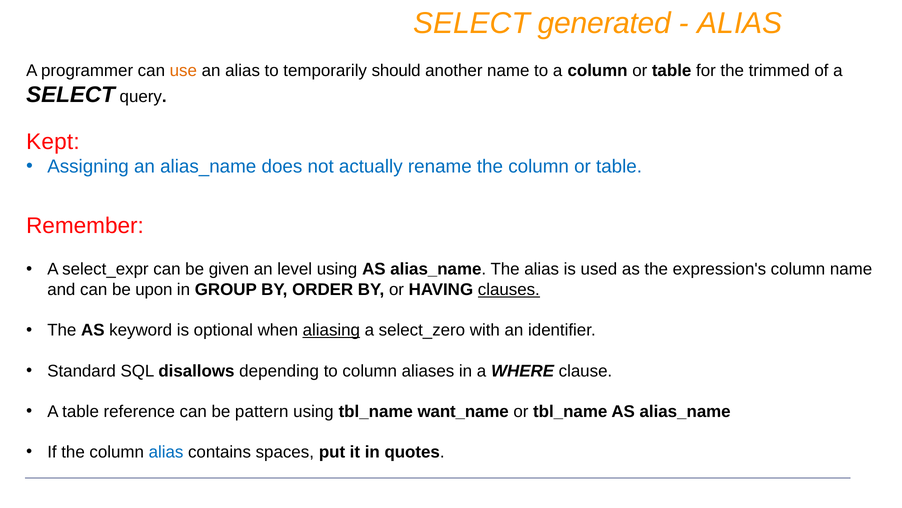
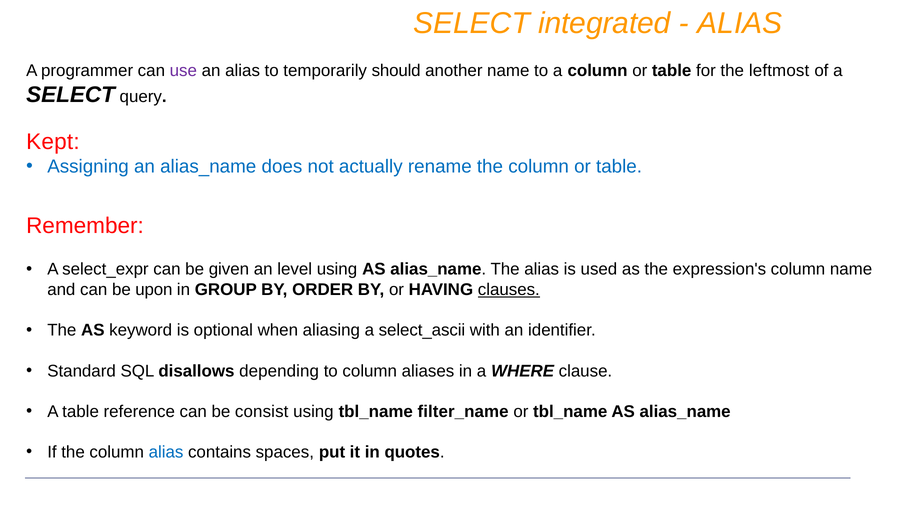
generated: generated -> integrated
use colour: orange -> purple
trimmed: trimmed -> leftmost
aliasing underline: present -> none
select_zero: select_zero -> select_ascii
pattern: pattern -> consist
want_name: want_name -> filter_name
